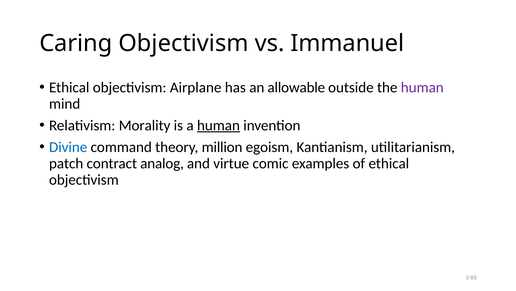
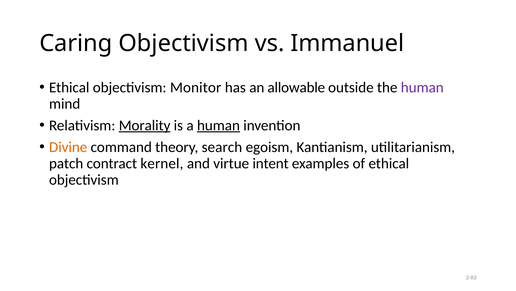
Airplane: Airplane -> Monitor
Morality underline: none -> present
Divine colour: blue -> orange
million: million -> search
analog: analog -> kernel
comic: comic -> intent
